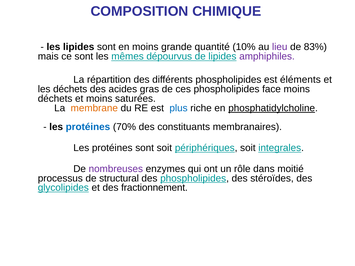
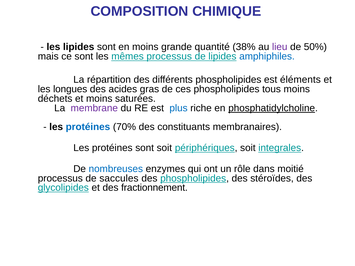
10%: 10% -> 38%
83%: 83% -> 50%
mêmes dépourvus: dépourvus -> processus
amphiphiles colour: purple -> blue
les déchets: déchets -> longues
face: face -> tous
membrane colour: orange -> purple
nombreuses colour: purple -> blue
structural: structural -> saccules
